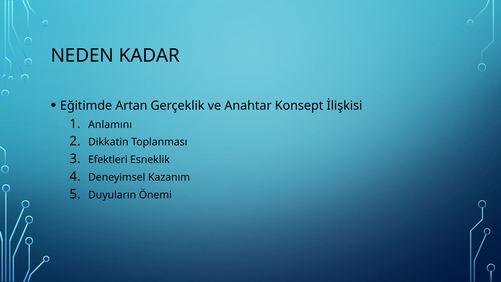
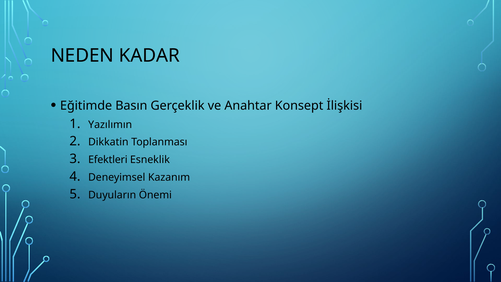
Artan: Artan -> Basın
Anlamını: Anlamını -> Yazılımın
